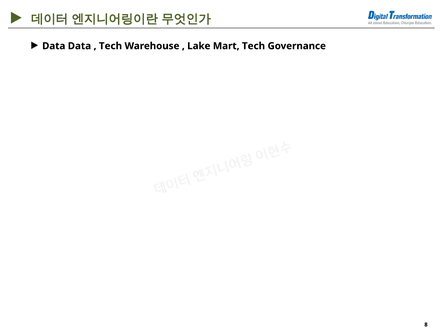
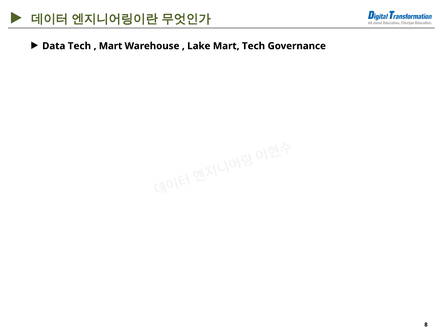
Data Data: Data -> Tech
Tech at (110, 46): Tech -> Mart
